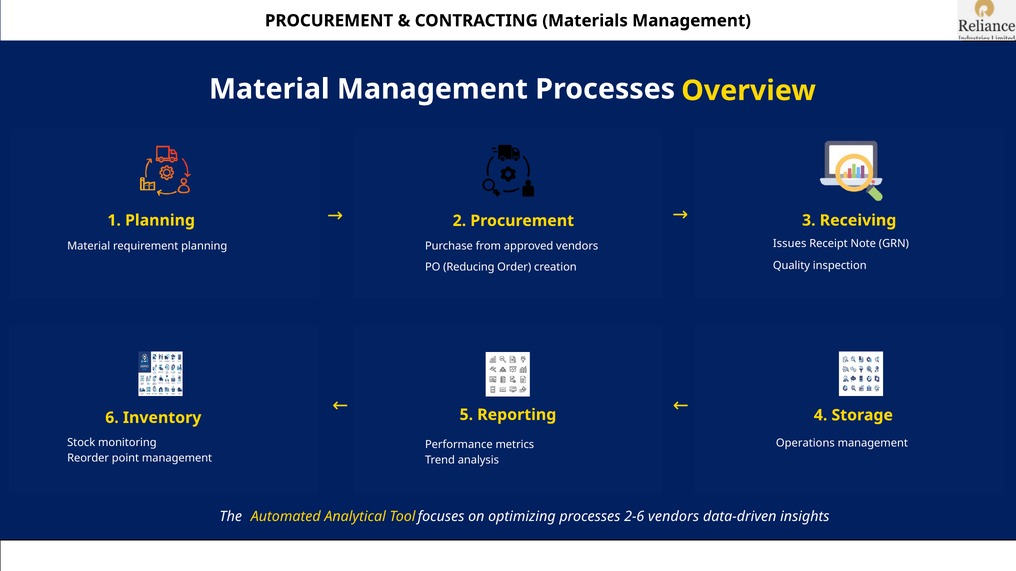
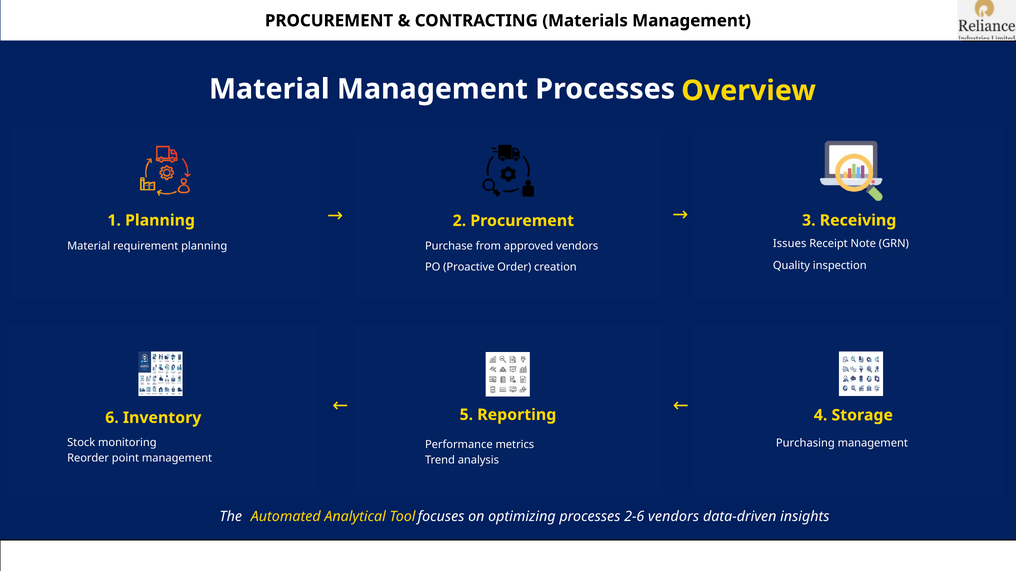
Reducing: Reducing -> Proactive
Operations: Operations -> Purchasing
